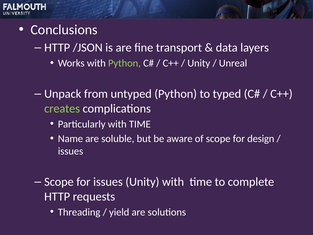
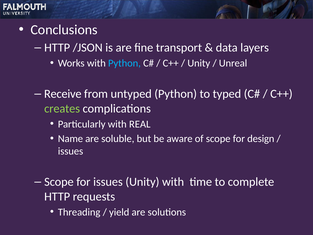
Python at (124, 63) colour: light green -> light blue
Unpack: Unpack -> Receive
Particularly with TIME: TIME -> REAL
